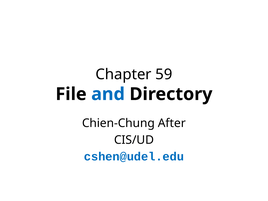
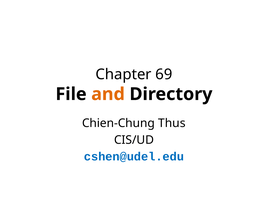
59: 59 -> 69
and colour: blue -> orange
After: After -> Thus
